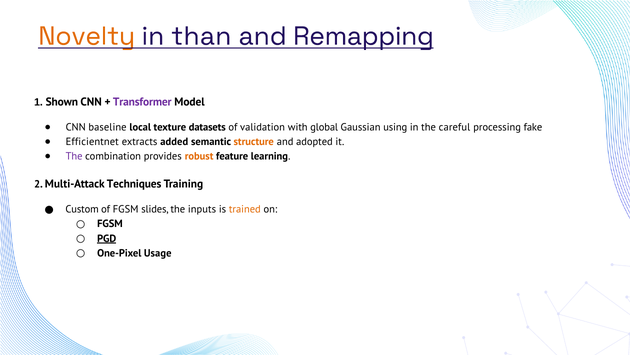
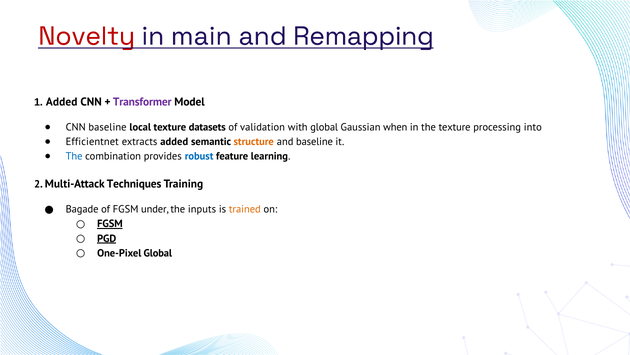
Novelty colour: orange -> red
than: than -> main
1 Shown: Shown -> Added
using: using -> when
the careful: careful -> texture
fake: fake -> into
and adopted: adopted -> baseline
The at (74, 156) colour: purple -> blue
robust colour: orange -> blue
Custom: Custom -> Bagade
slides: slides -> under
FGSM at (110, 224) underline: none -> present
One-Pixel Usage: Usage -> Global
